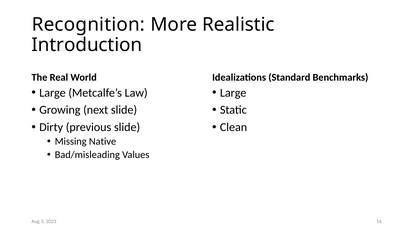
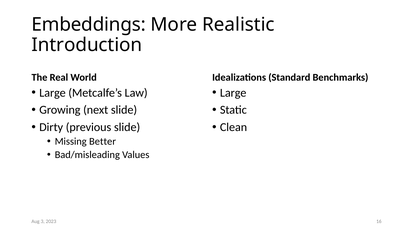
Recognition: Recognition -> Embeddings
Native: Native -> Better
